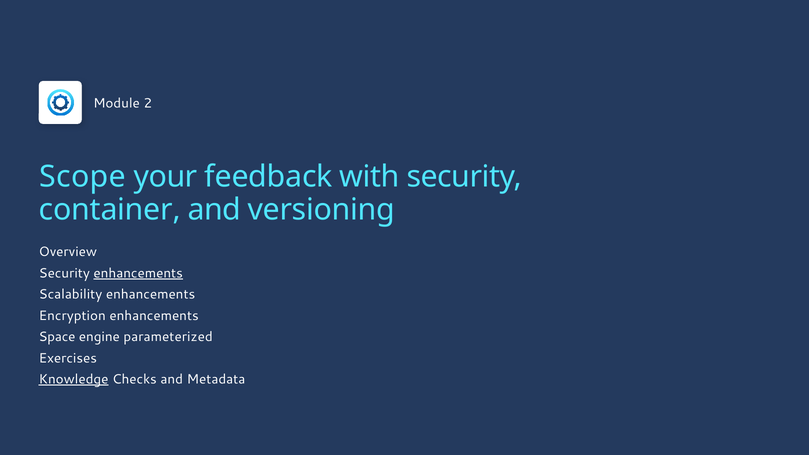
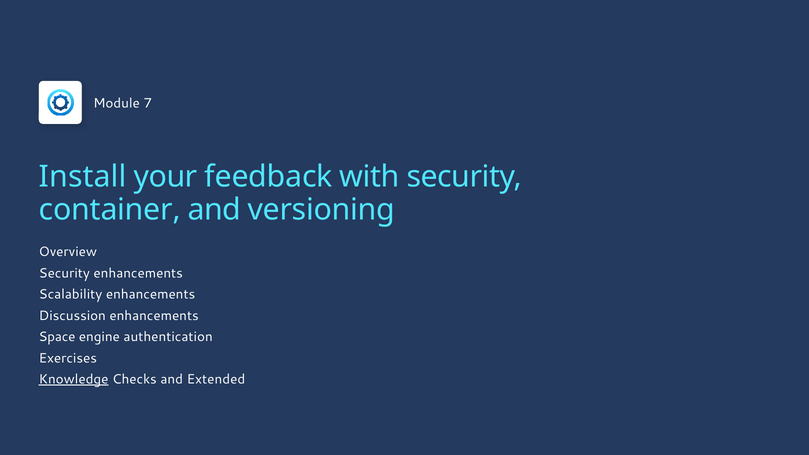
2: 2 -> 7
Scope: Scope -> Install
enhancements at (138, 273) underline: present -> none
Encryption: Encryption -> Discussion
parameterized: parameterized -> authentication
Metadata: Metadata -> Extended
